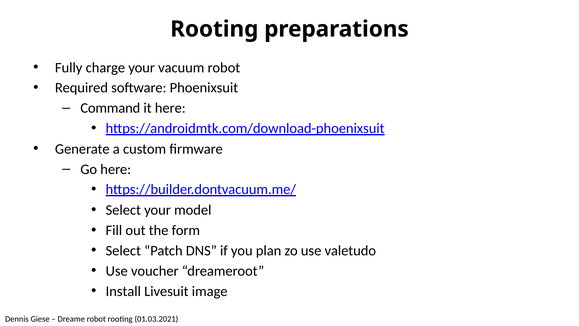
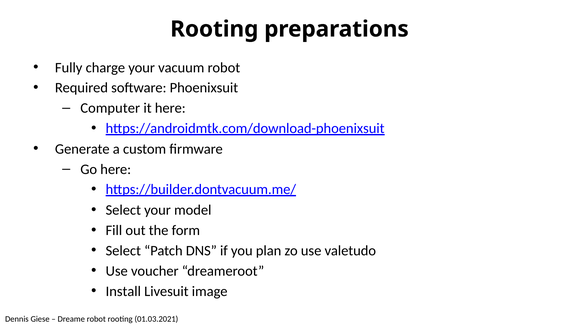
Command: Command -> Computer
